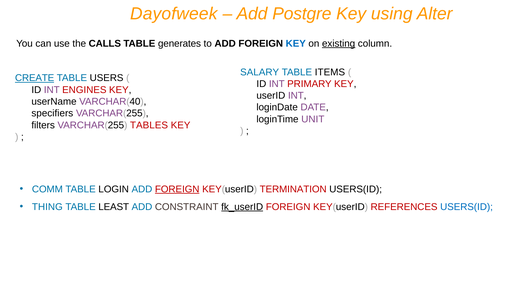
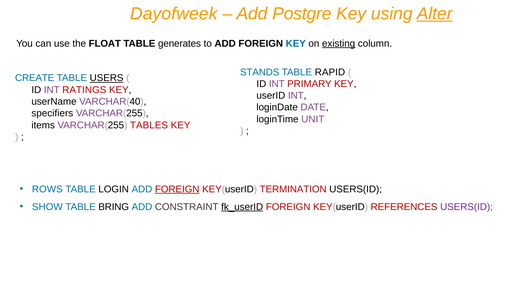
Alter underline: none -> present
CALLS: CALLS -> FLOAT
SALARY: SALARY -> STANDS
ITEMS: ITEMS -> RAPID
CREATE underline: present -> none
USERS underline: none -> present
ENGINES: ENGINES -> RATINGS
filters: filters -> items
COMM: COMM -> ROWS
THING: THING -> SHOW
LEAST: LEAST -> BRING
USERS(ID at (467, 207) colour: blue -> purple
